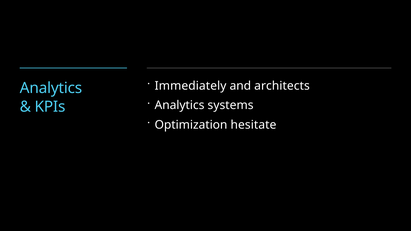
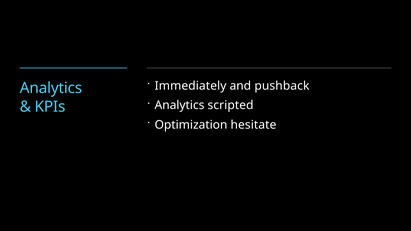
architects: architects -> pushback
systems: systems -> scripted
